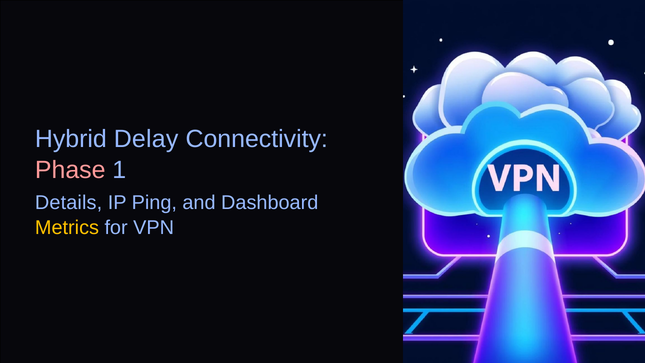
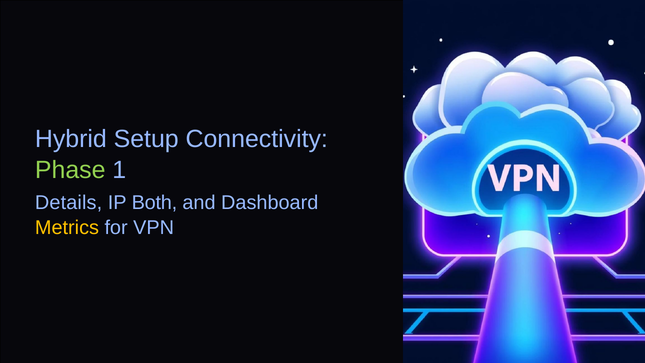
Delay: Delay -> Setup
Phase colour: pink -> light green
Ping: Ping -> Both
